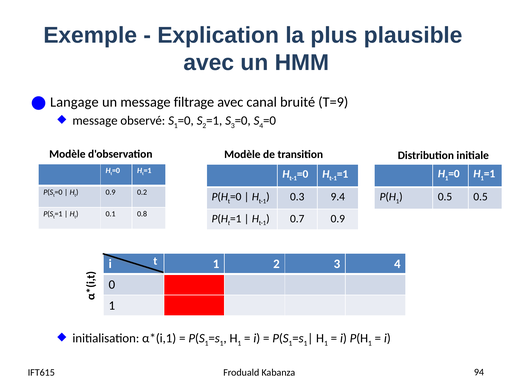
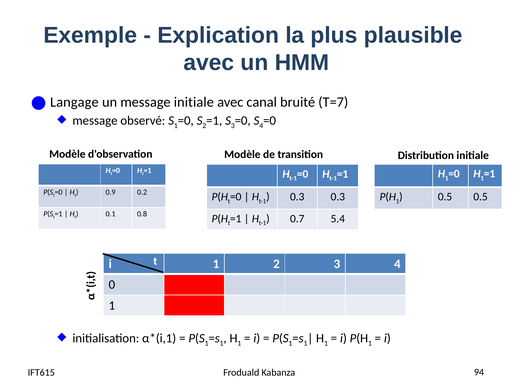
message filtrage: filtrage -> initiale
T=9: T=9 -> T=7
0.3 9.4: 9.4 -> 0.3
0.7 0.9: 0.9 -> 5.4
